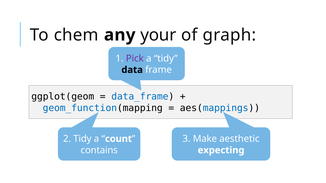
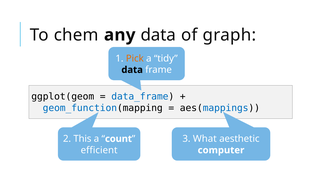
your at (158, 35): your -> data
Pick colour: purple -> orange
2 Tidy: Tidy -> This
Make: Make -> What
contains: contains -> efficient
expecting: expecting -> computer
